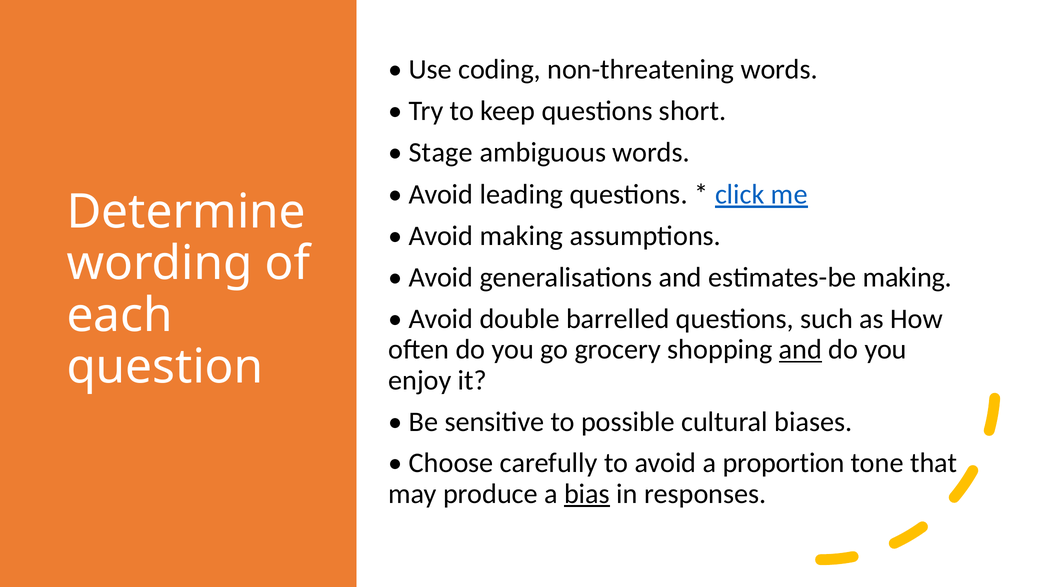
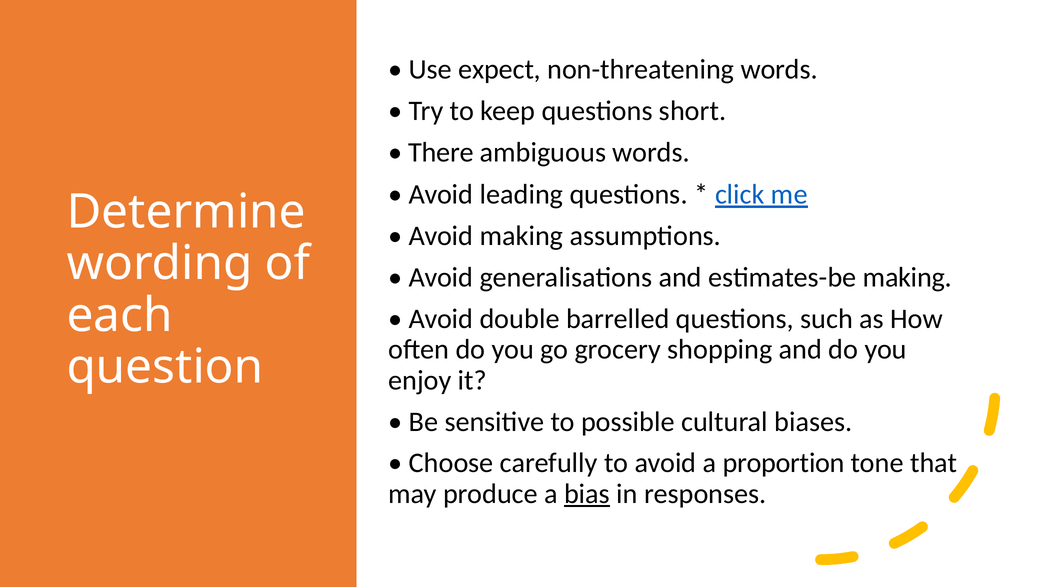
coding: coding -> expect
Stage: Stage -> There
and at (800, 349) underline: present -> none
